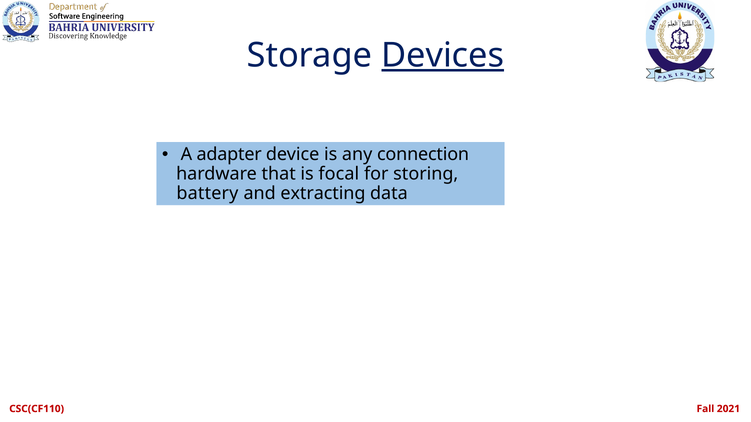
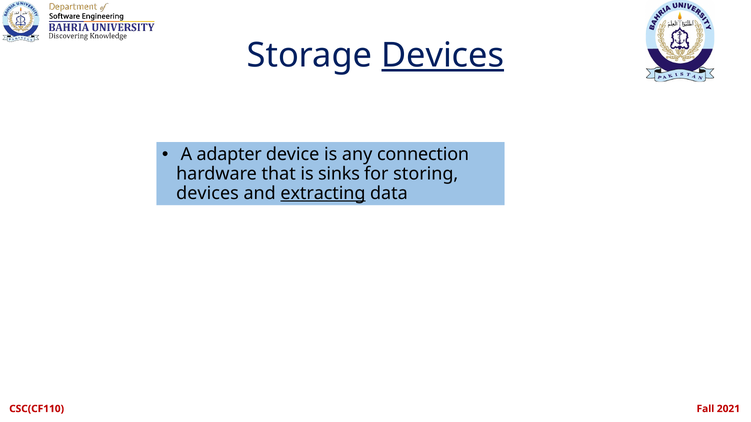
focal: focal -> sinks
battery at (207, 194): battery -> devices
extracting underline: none -> present
